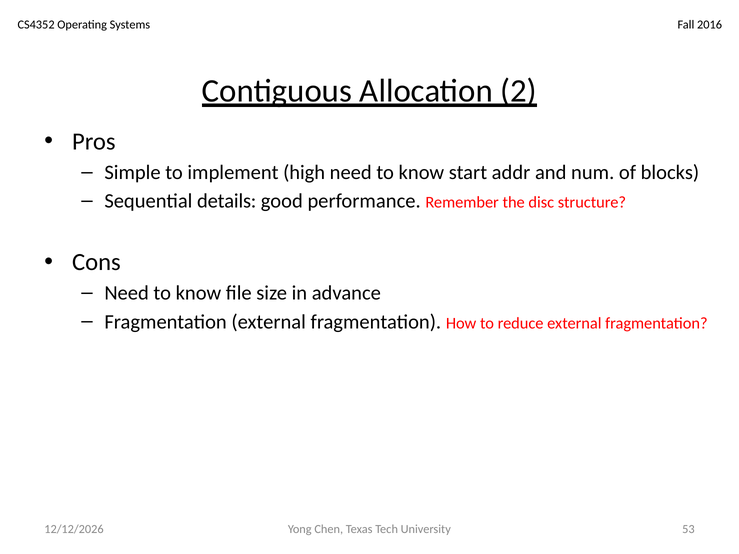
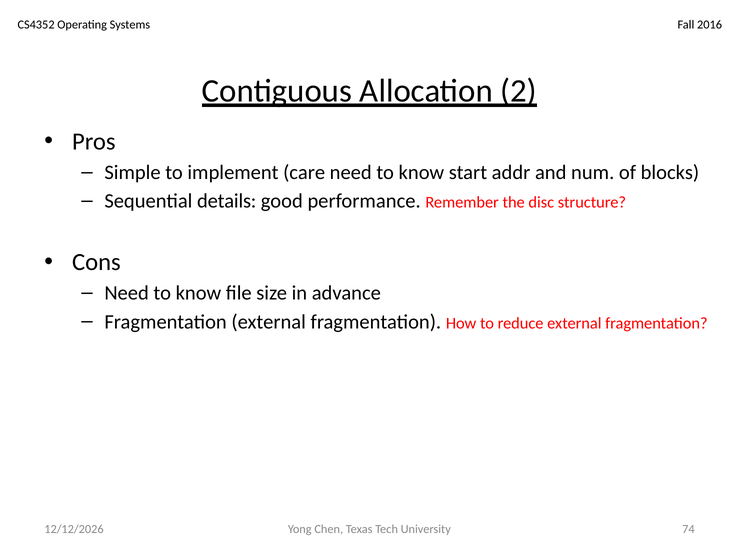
high: high -> care
53: 53 -> 74
